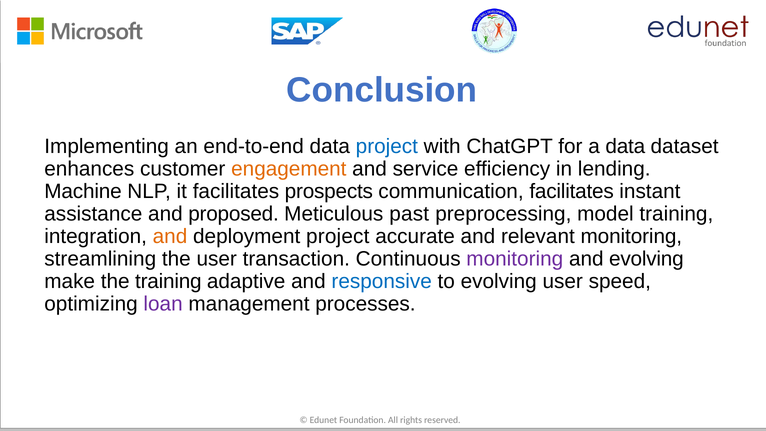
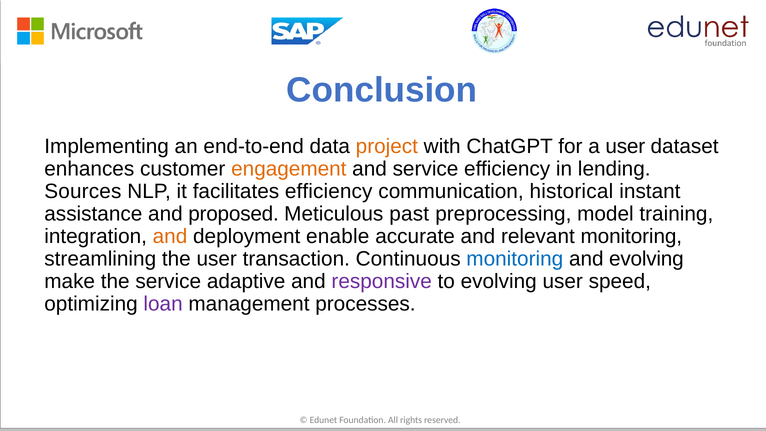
project at (387, 147) colour: blue -> orange
a data: data -> user
Machine: Machine -> Sources
facilitates prospects: prospects -> efficiency
communication facilitates: facilitates -> historical
deployment project: project -> enable
monitoring at (515, 259) colour: purple -> blue
the training: training -> service
responsive colour: blue -> purple
